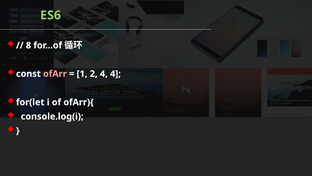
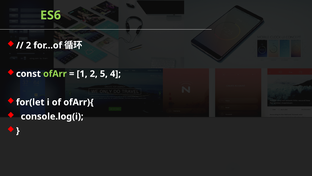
8 at (28, 45): 8 -> 2
ofArr colour: pink -> light green
2 4: 4 -> 5
